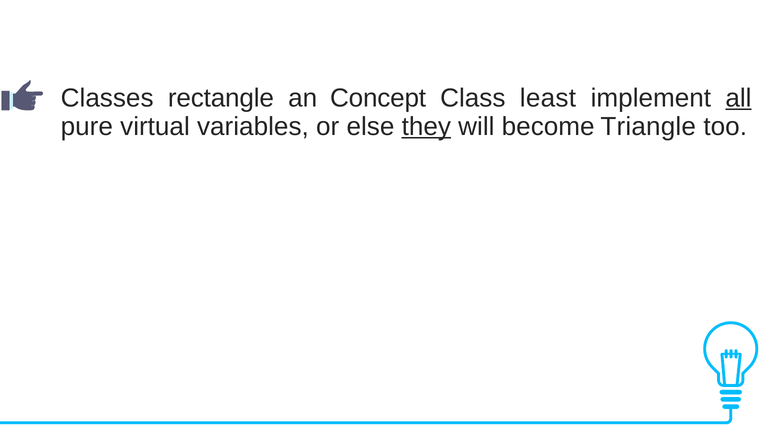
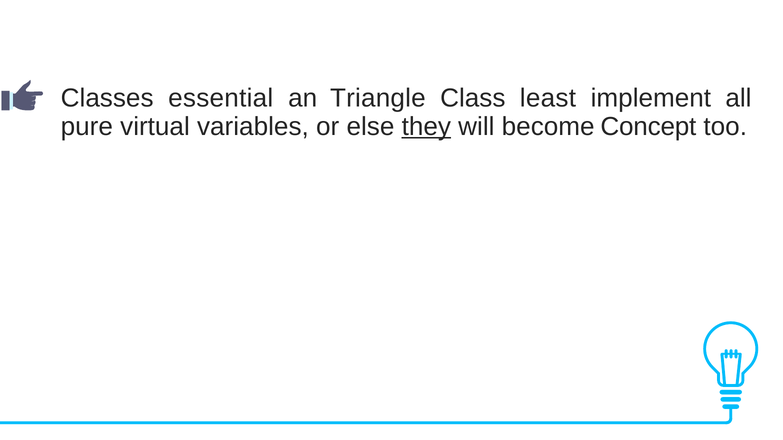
rectangle: rectangle -> essential
Concept: Concept -> Triangle
all underline: present -> none
Triangle: Triangle -> Concept
